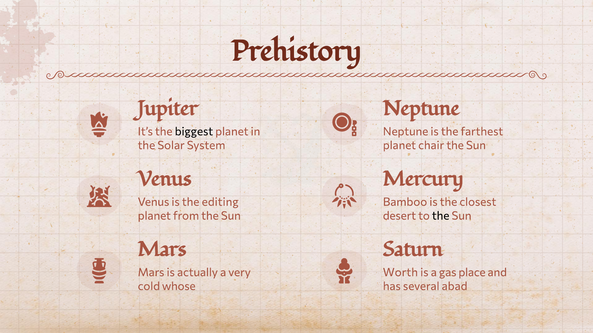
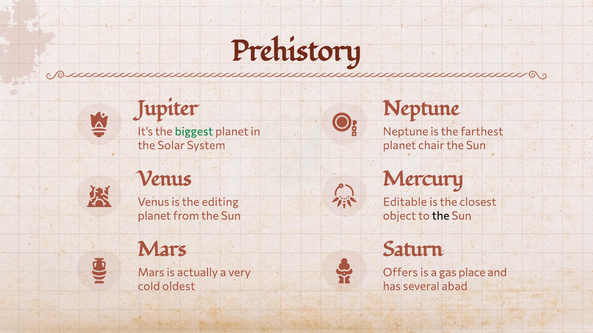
biggest colour: black -> green
Bamboo: Bamboo -> Editable
desert: desert -> object
Worth: Worth -> Offers
whose: whose -> oldest
